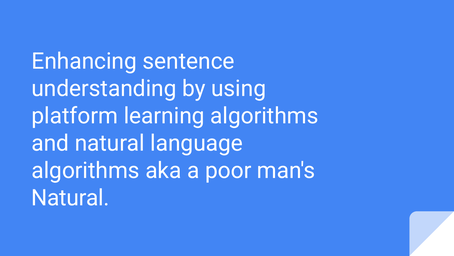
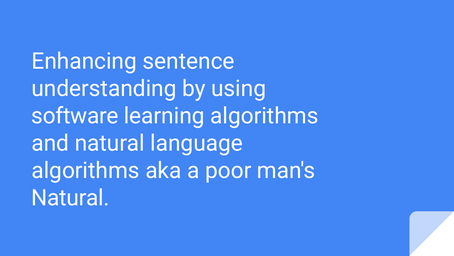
platform: platform -> software
